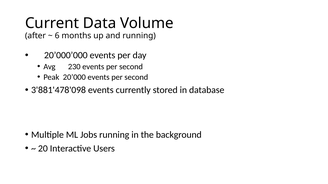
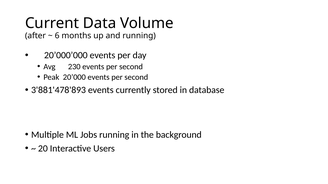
3'881'478'098: 3'881'478'098 -> 3'881'478'893
